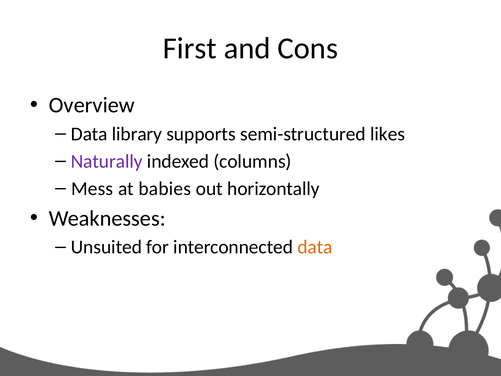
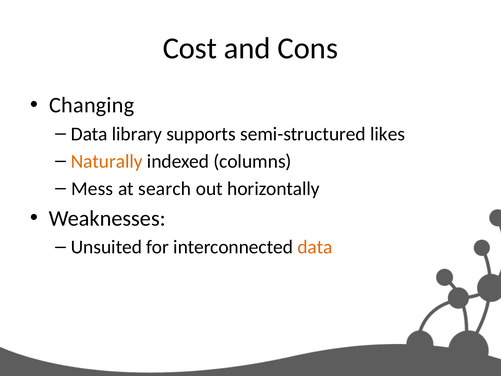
First: First -> Cost
Overview: Overview -> Changing
Naturally colour: purple -> orange
babies: babies -> search
